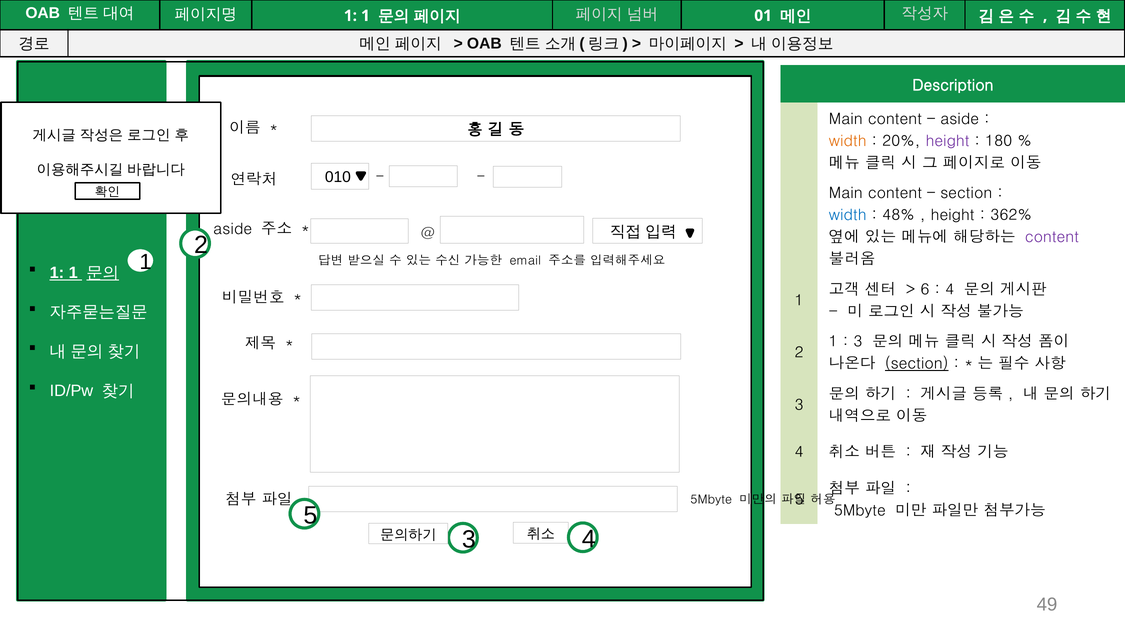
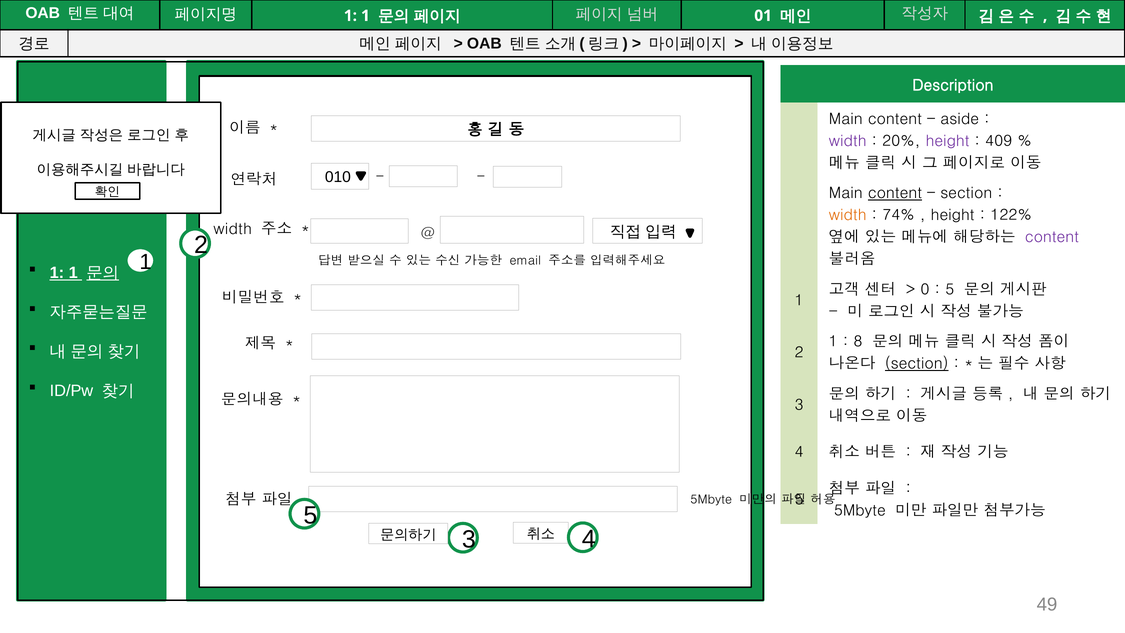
width at (848, 141) colour: orange -> purple
180: 180 -> 409
content at (895, 193) underline: none -> present
width at (848, 215) colour: blue -> orange
48%: 48% -> 74%
362%: 362% -> 122%
aside at (233, 229): aside -> width
6: 6 -> 0
4 at (950, 289): 4 -> 5
3 at (858, 342): 3 -> 8
